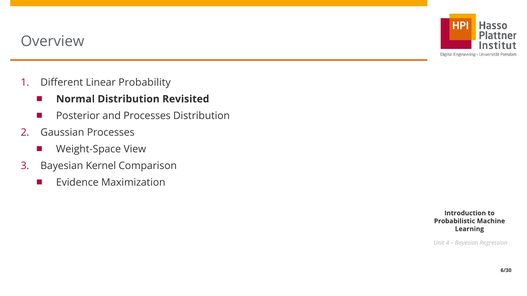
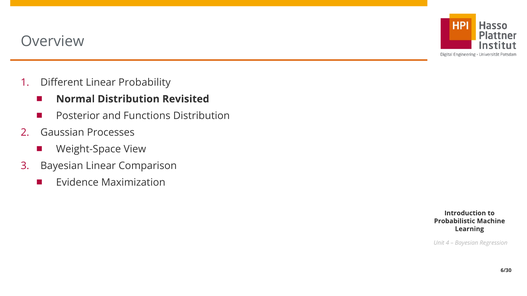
and Processes: Processes -> Functions
Bayesian Kernel: Kernel -> Linear
